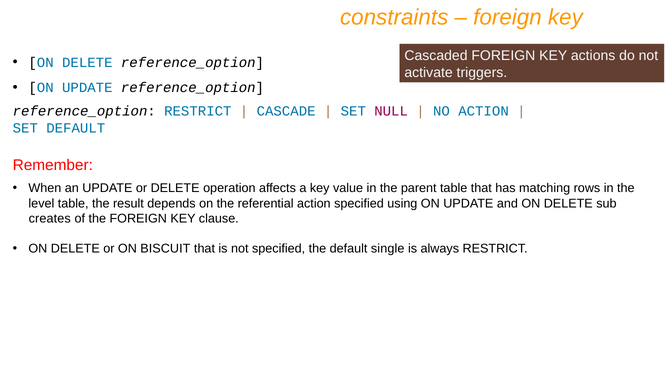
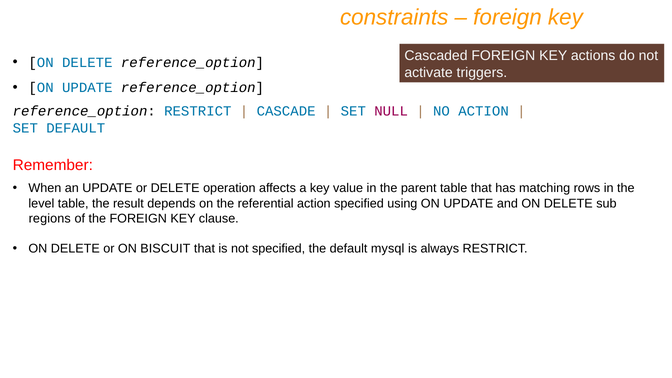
creates: creates -> regions
single: single -> mysql
